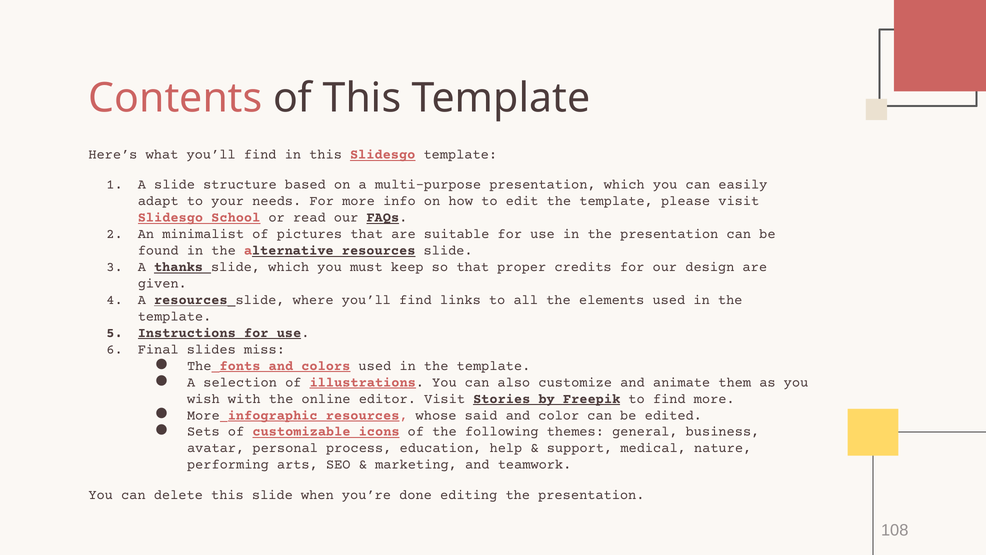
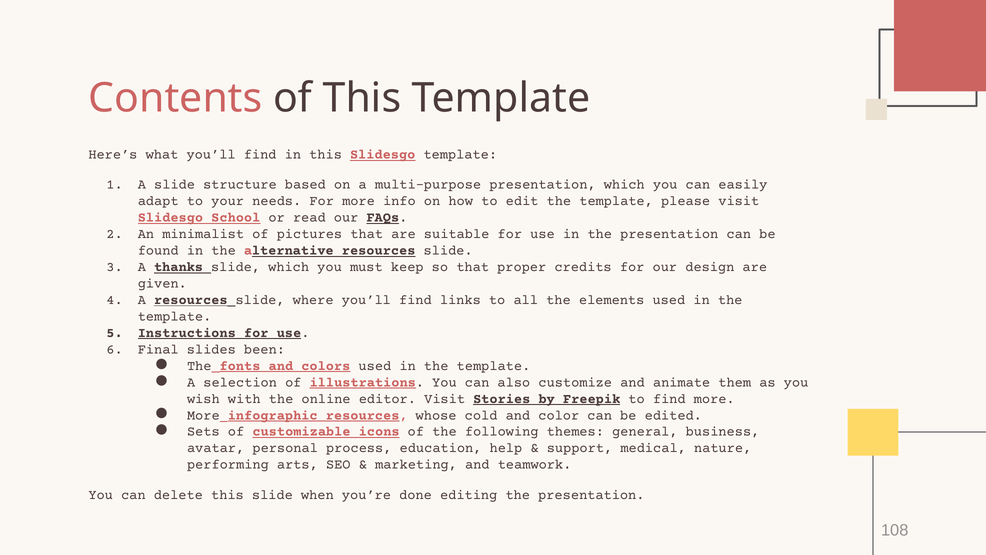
miss: miss -> been
said: said -> cold
